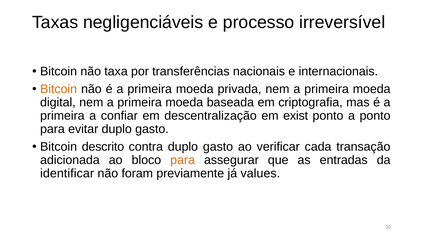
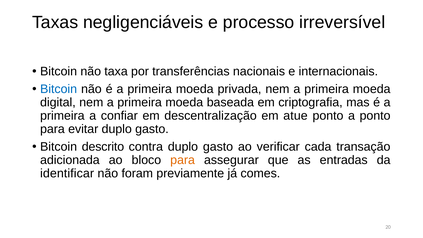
Bitcoin at (59, 89) colour: orange -> blue
exist: exist -> atue
values: values -> comes
